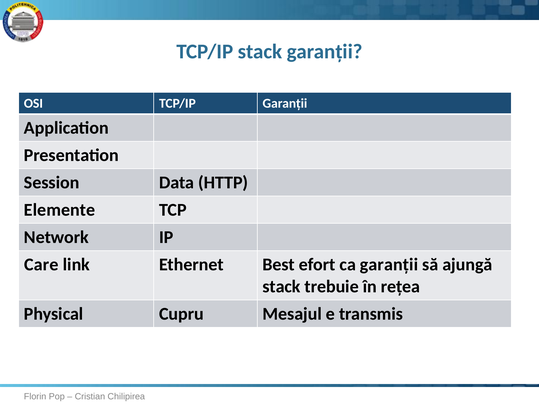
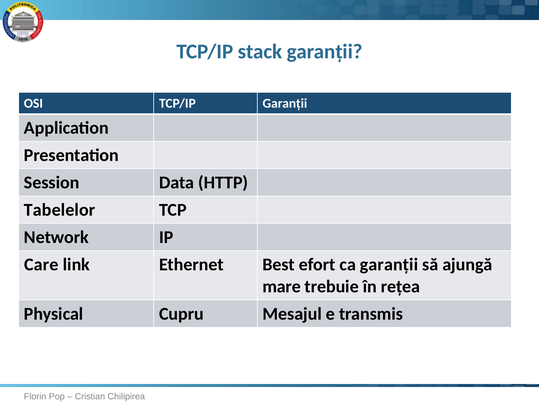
Elemente: Elemente -> Tabelelor
stack at (282, 287): stack -> mare
